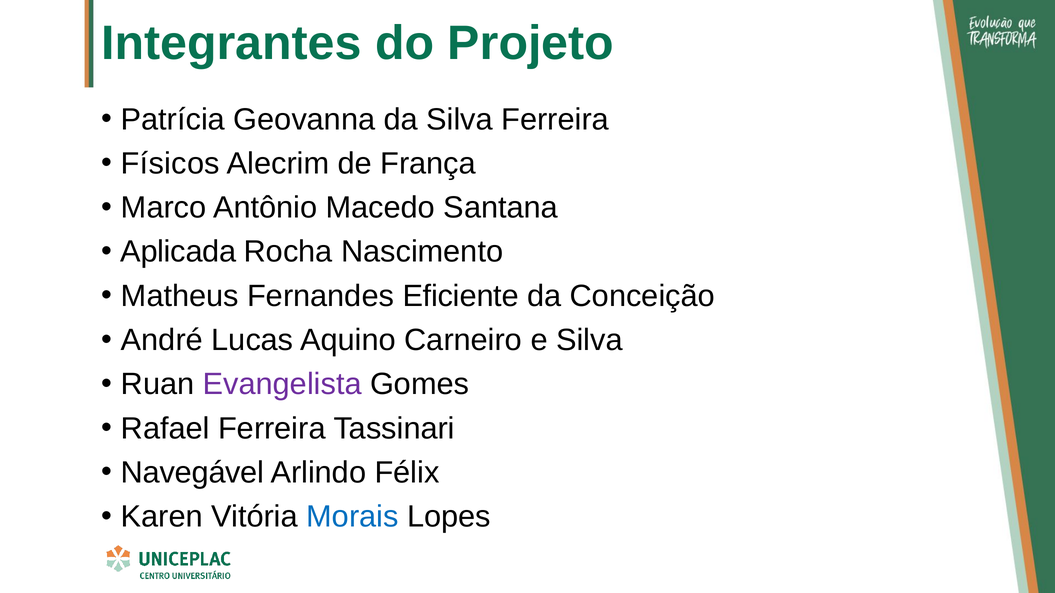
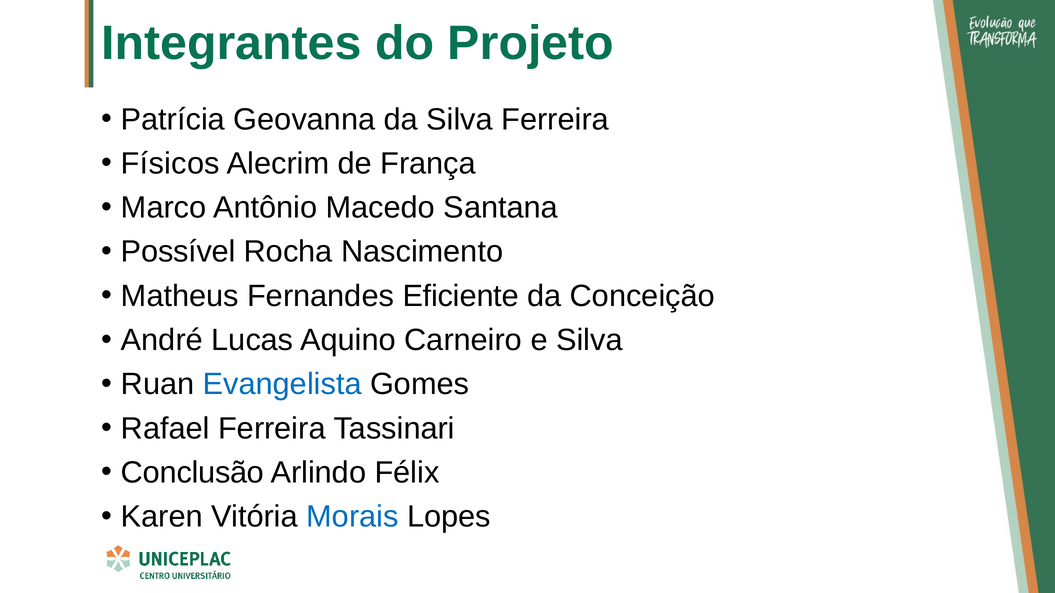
Aplicada: Aplicada -> Possível
Evangelista colour: purple -> blue
Navegável: Navegável -> Conclusão
